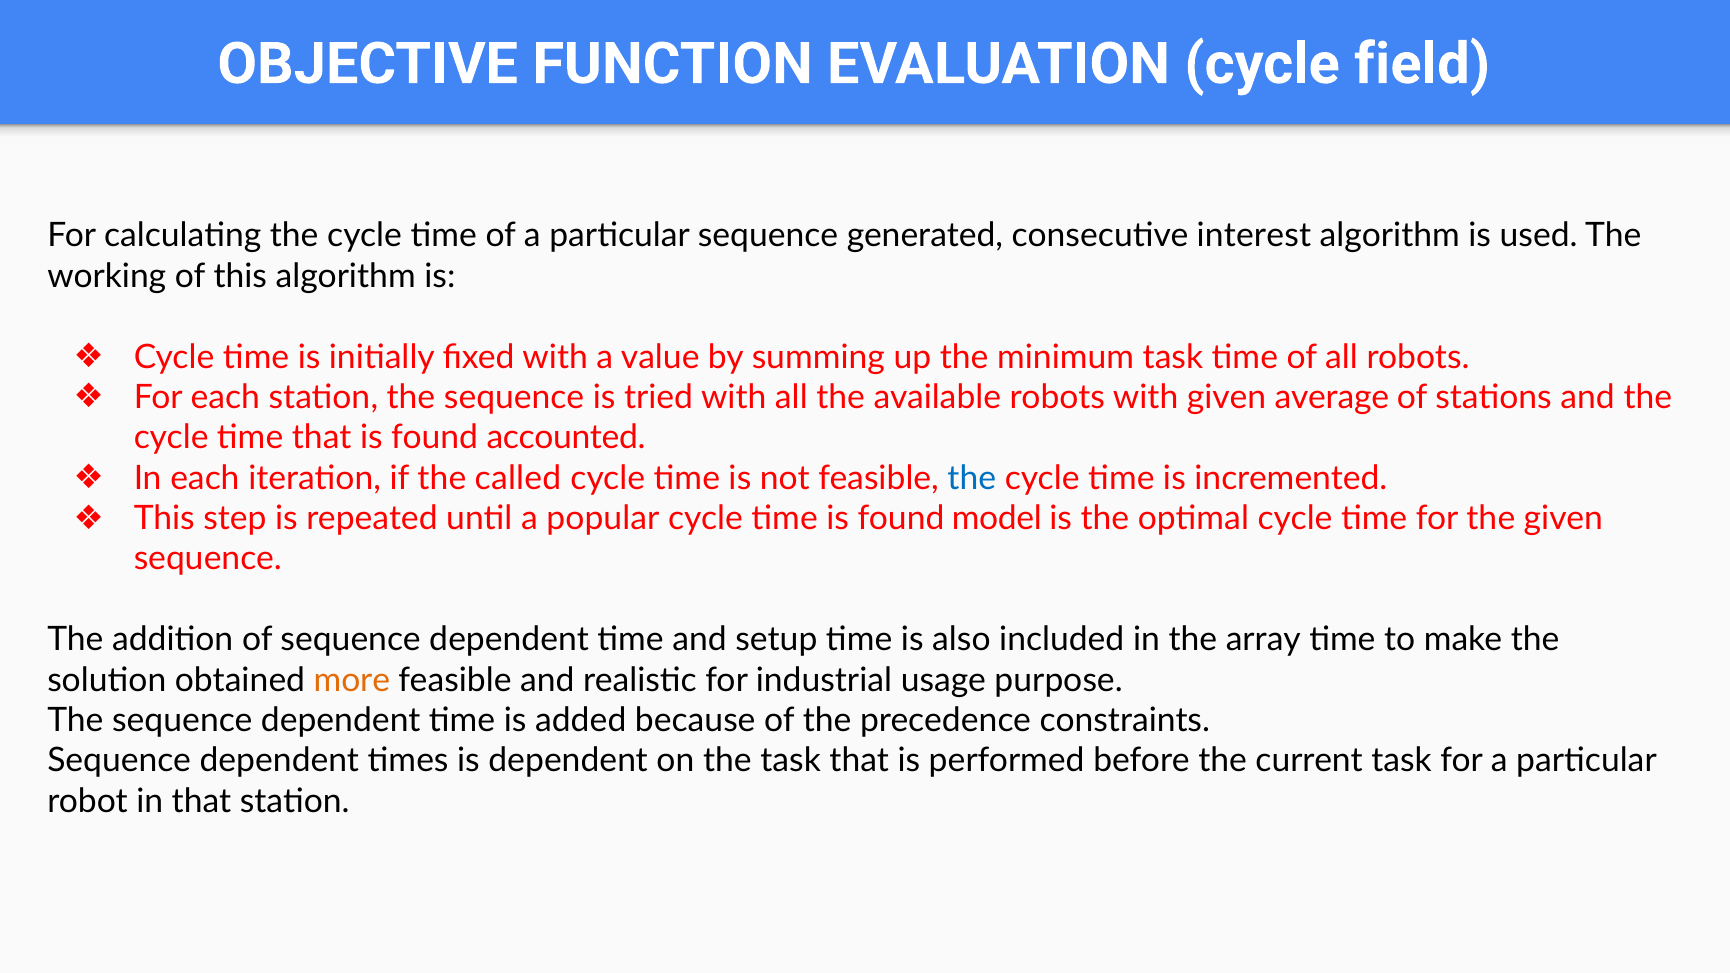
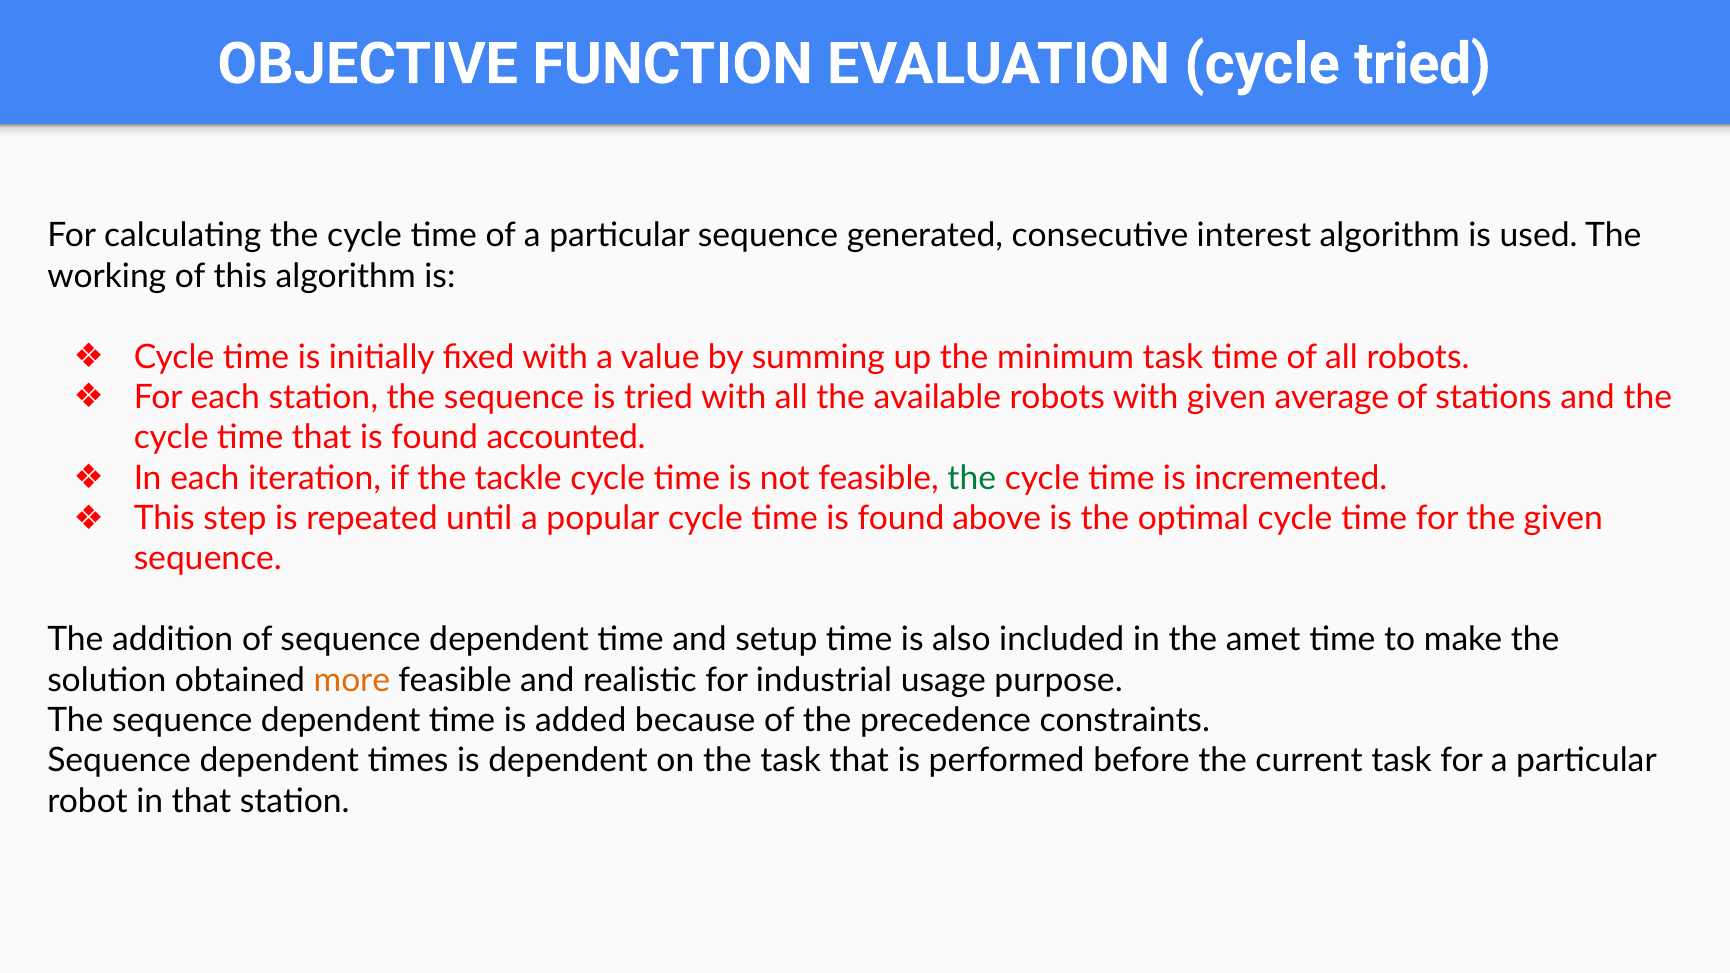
cycle field: field -> tried
called: called -> tackle
the at (972, 478) colour: blue -> green
model: model -> above
array: array -> amet
